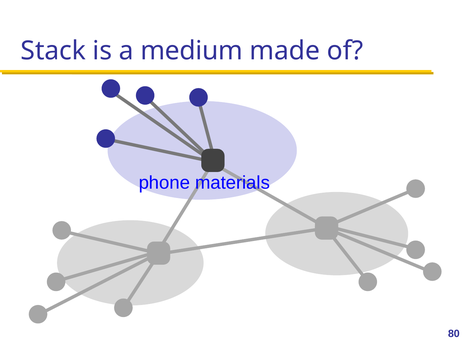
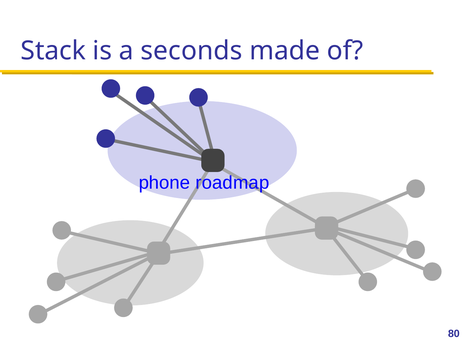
medium: medium -> seconds
materials: materials -> roadmap
